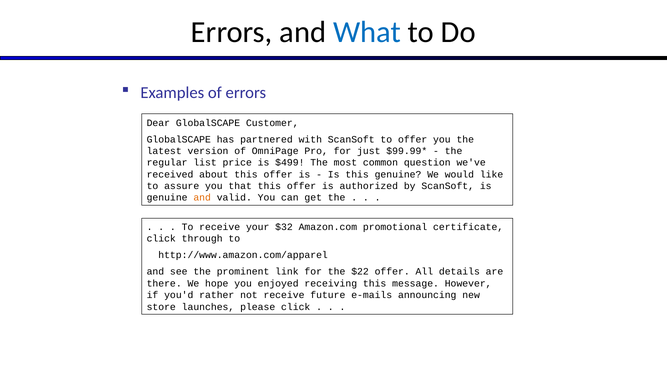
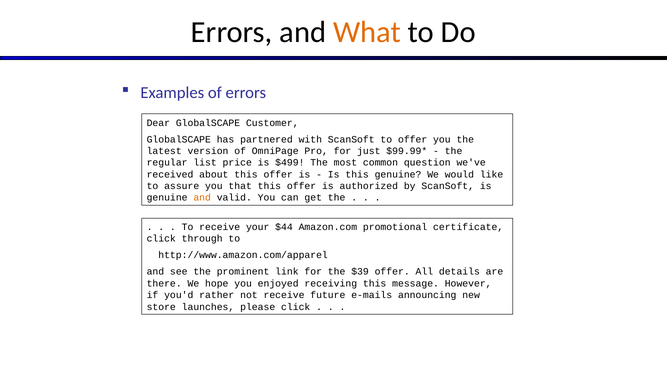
What colour: blue -> orange
$32: $32 -> $44
$22: $22 -> $39
